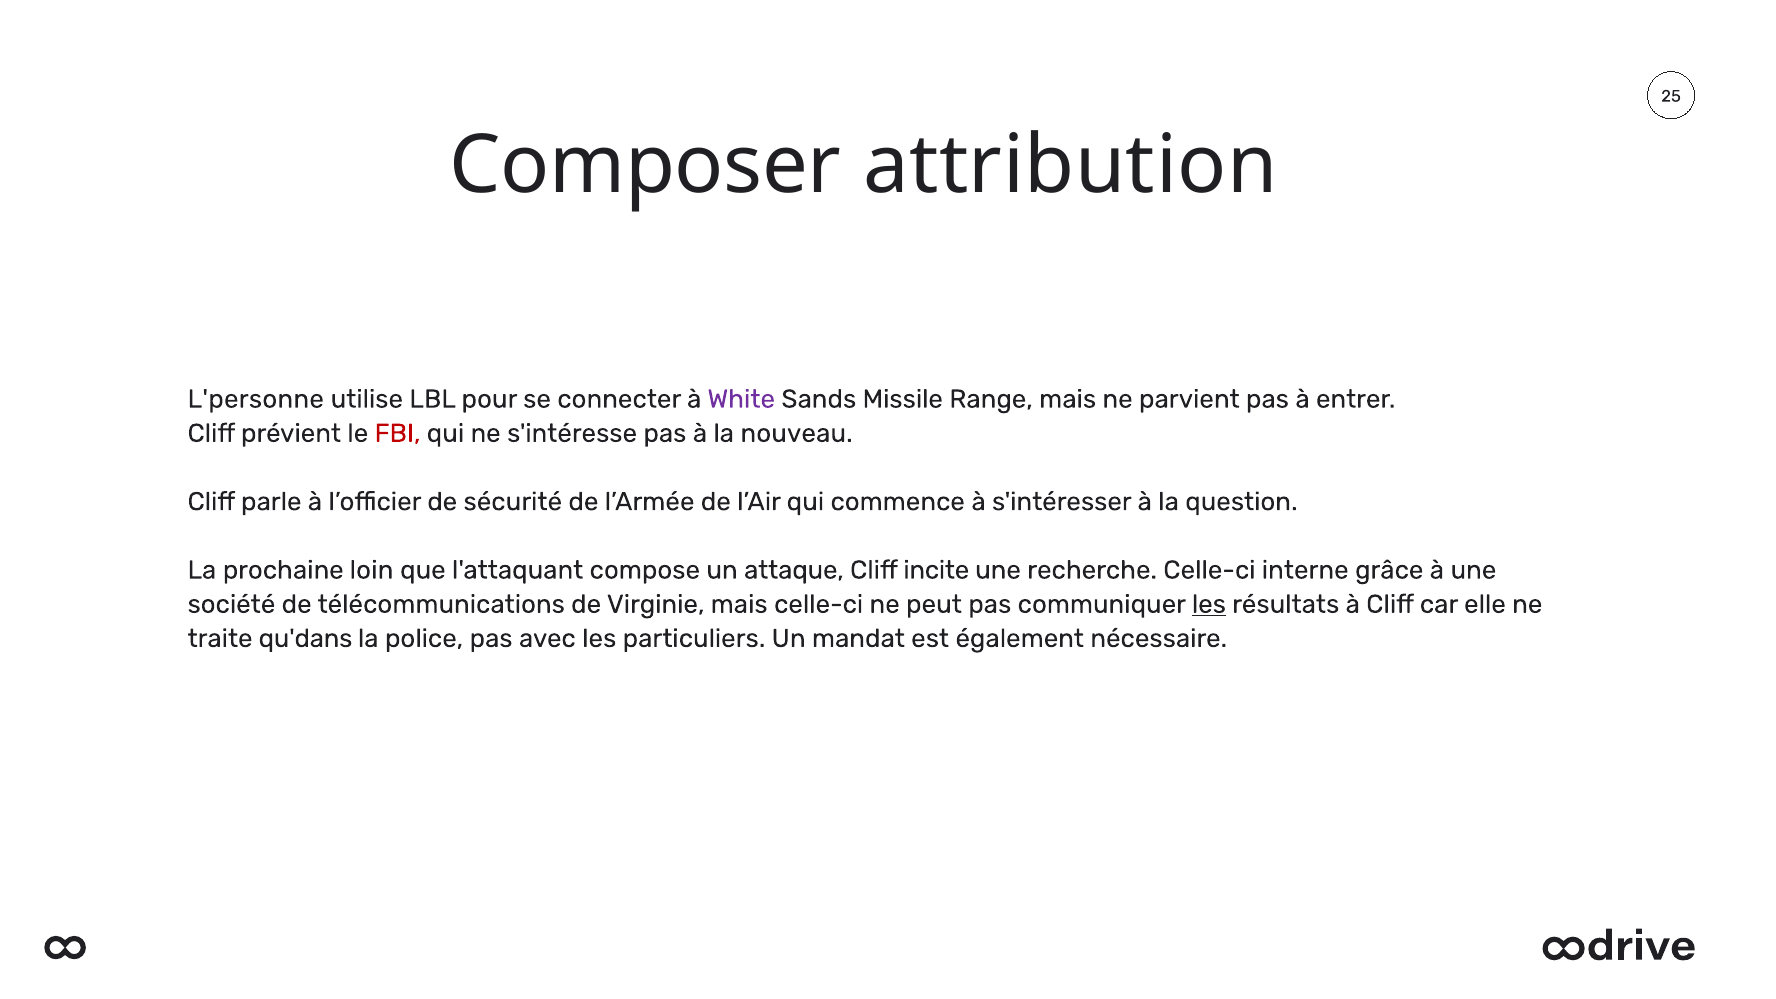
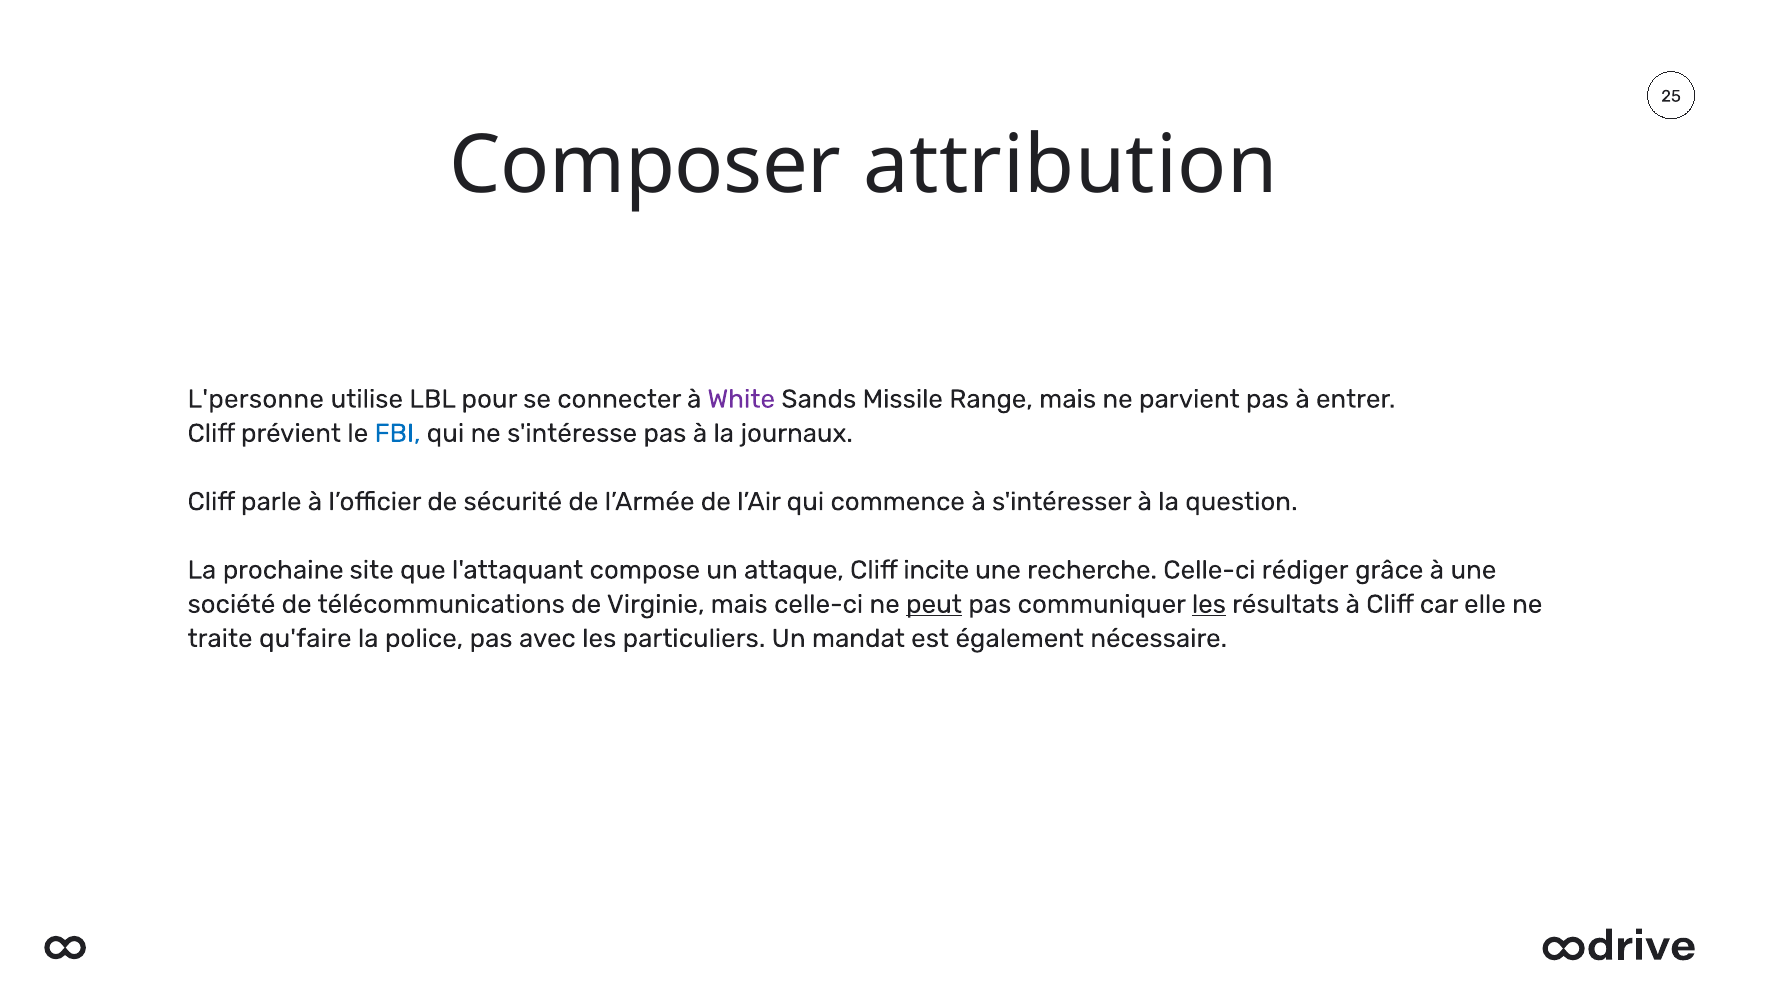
FBI colour: red -> blue
nouveau: nouveau -> journaux
loin: loin -> site
interne: interne -> rédiger
peut underline: none -> present
qu'dans: qu'dans -> qu'faire
